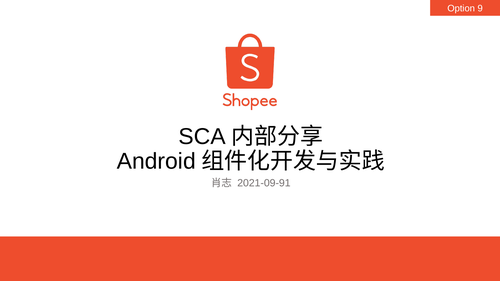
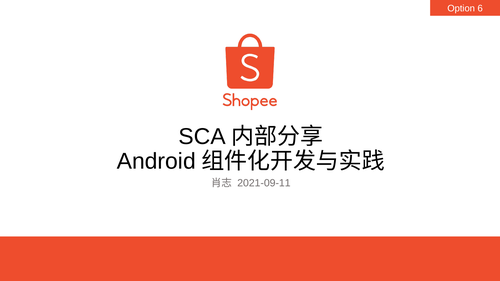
9: 9 -> 6
2021-09-91: 2021-09-91 -> 2021-09-11
